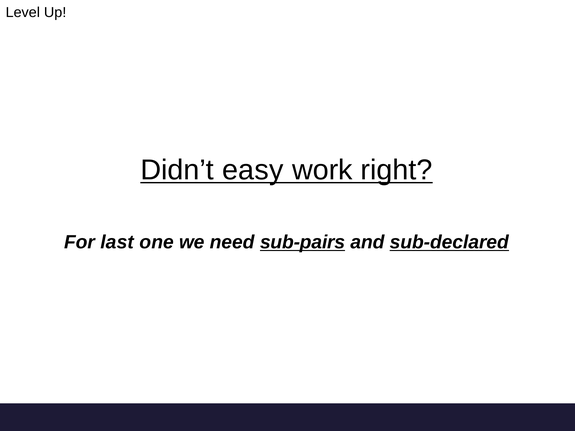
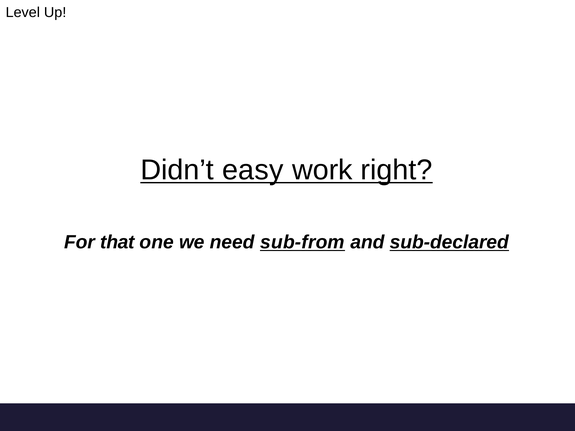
last: last -> that
sub-pairs: sub-pairs -> sub-from
